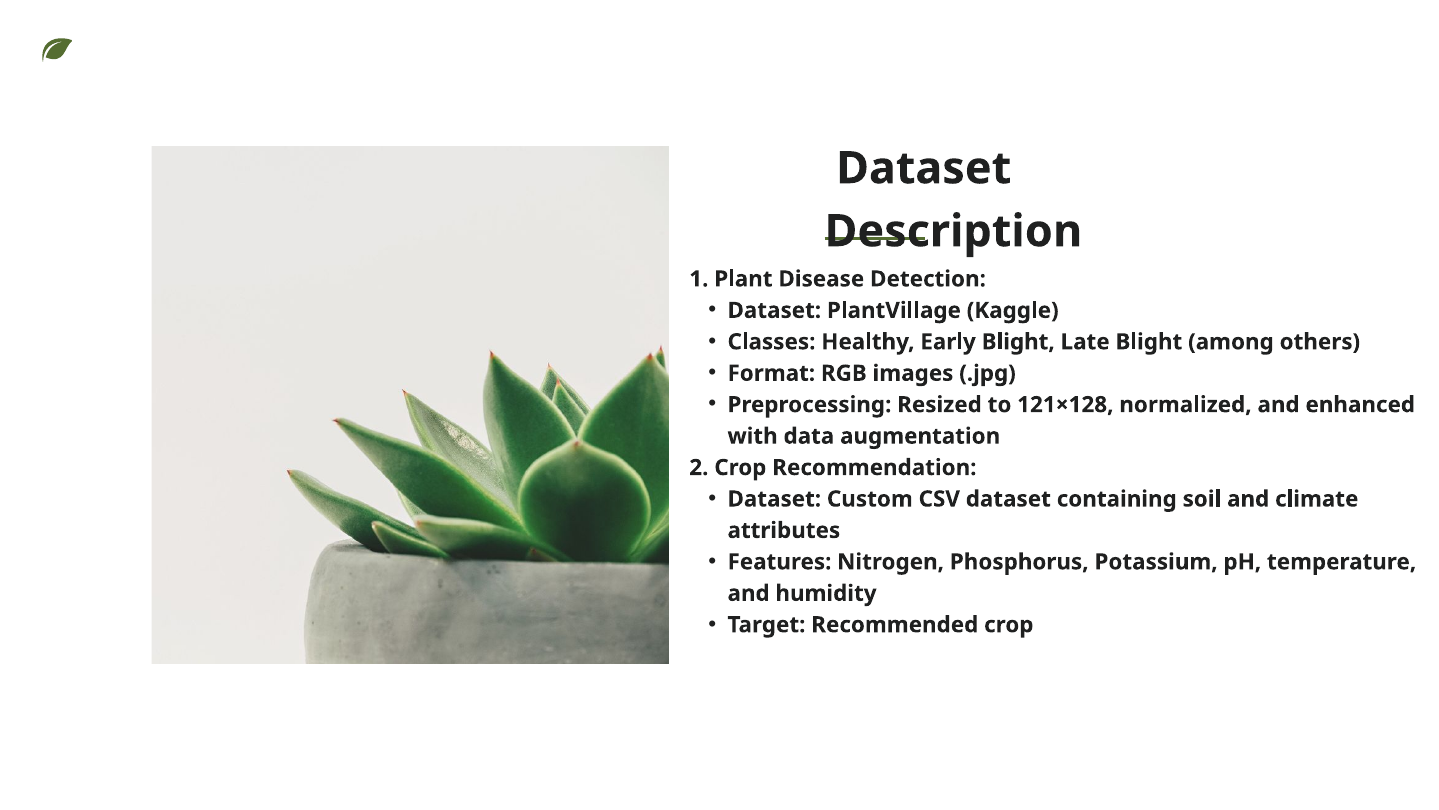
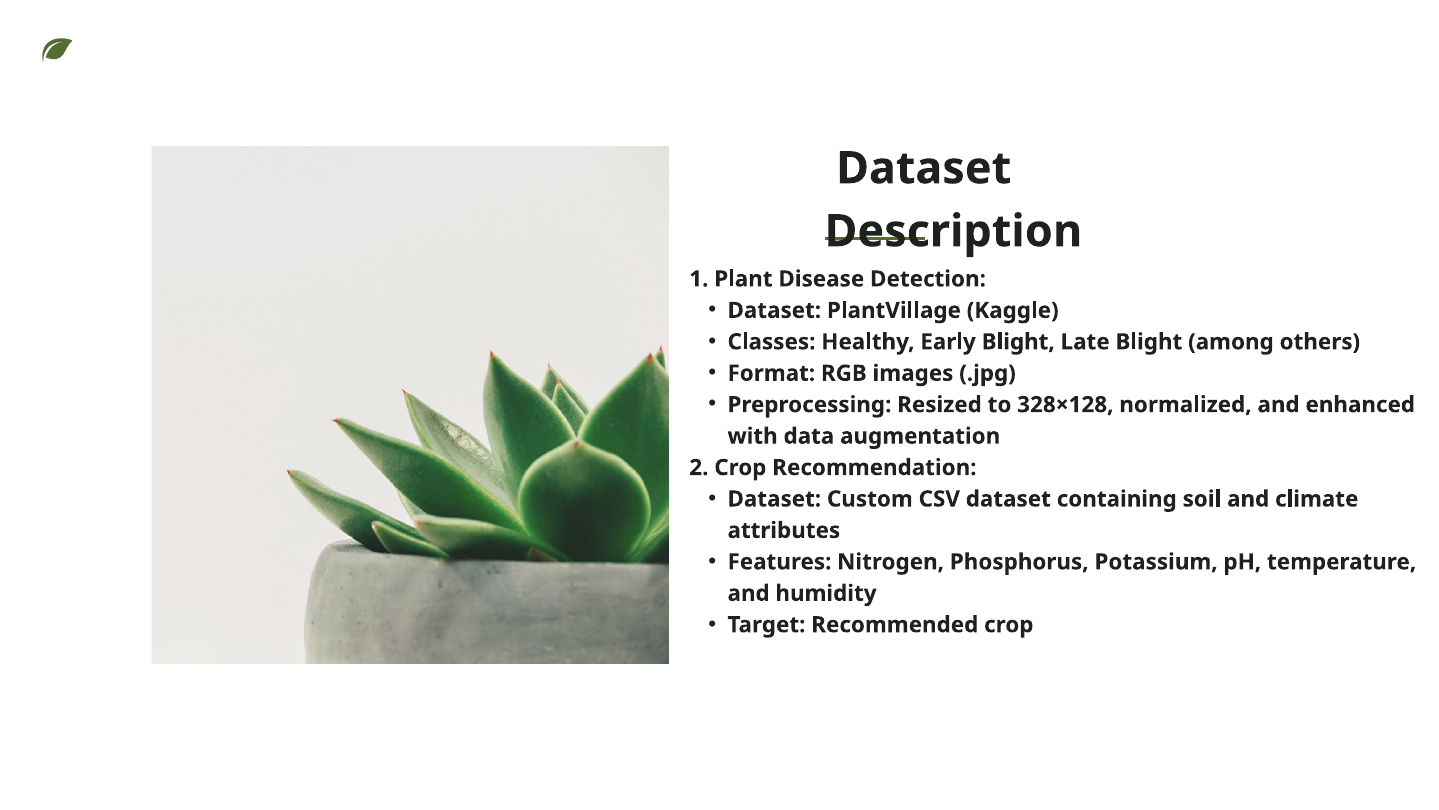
121×128: 121×128 -> 328×128
